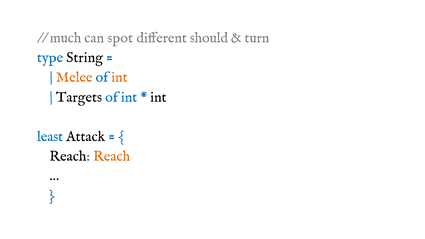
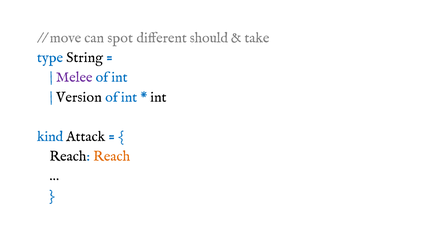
much: much -> move
turn: turn -> take
Melee colour: orange -> purple
int at (119, 77) colour: orange -> blue
Targets: Targets -> Version
least: least -> kind
